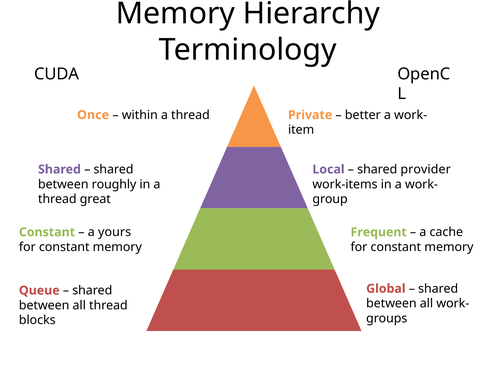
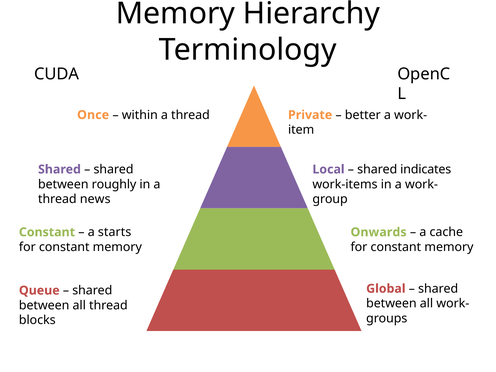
provider: provider -> indicates
great: great -> news
yours: yours -> starts
Frequent: Frequent -> Onwards
